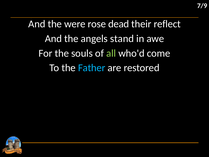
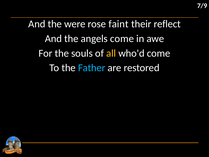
dead: dead -> faint
angels stand: stand -> come
all colour: light green -> yellow
